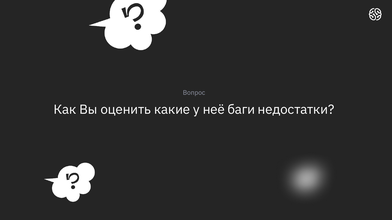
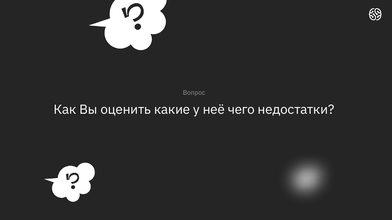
баги: баги -> чего
